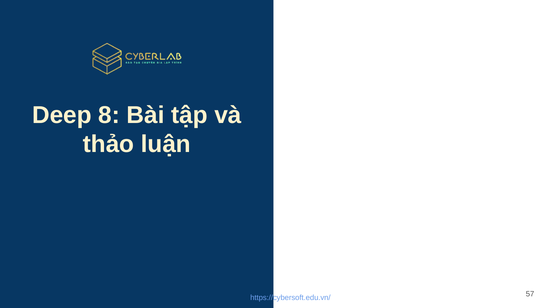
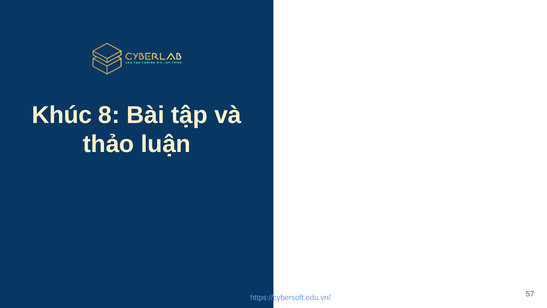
Deep: Deep -> Khúc
